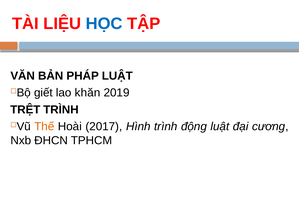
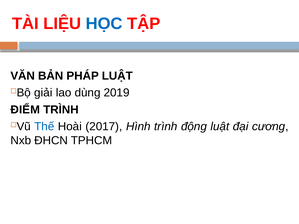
giết: giết -> giải
khăn: khăn -> dùng
TRỆT: TRỆT -> ĐIỂM
Thế colour: orange -> blue
